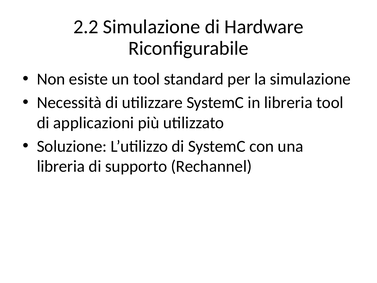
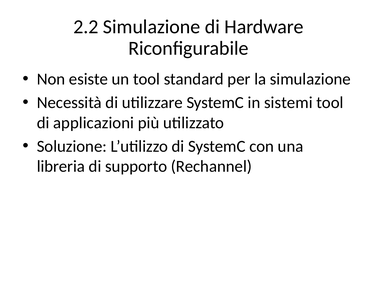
in libreria: libreria -> sistemi
